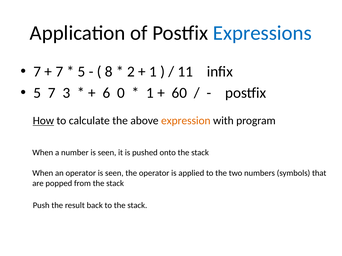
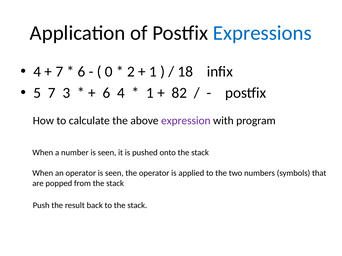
7 at (37, 72): 7 -> 4
5 at (81, 72): 5 -> 6
8: 8 -> 0
11: 11 -> 18
6 0: 0 -> 4
60: 60 -> 82
How underline: present -> none
expression colour: orange -> purple
